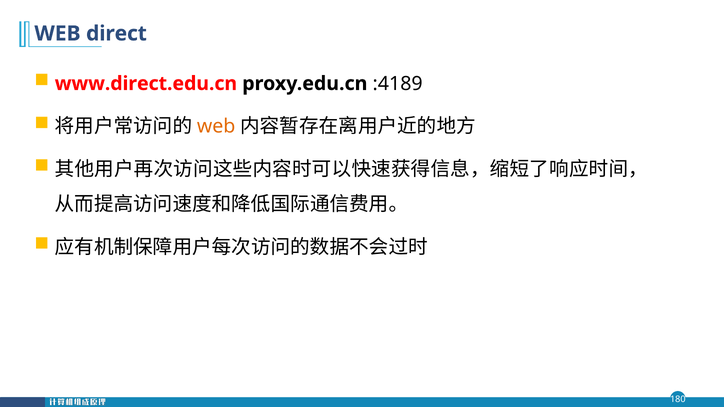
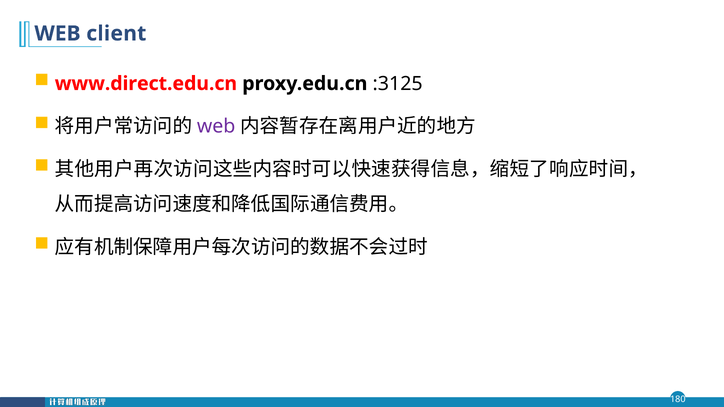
direct: direct -> client
:4189: :4189 -> :3125
web at (216, 126) colour: orange -> purple
